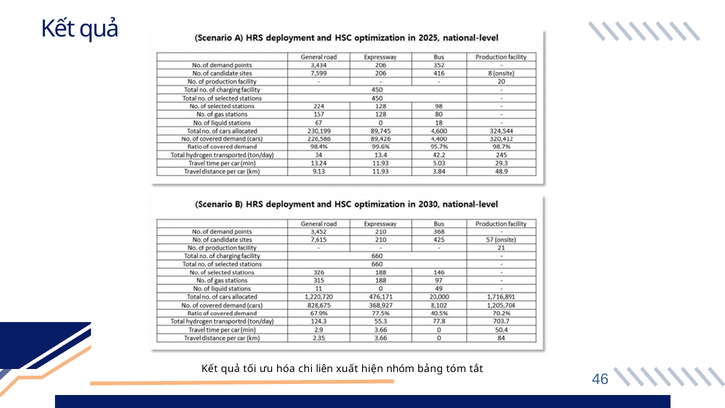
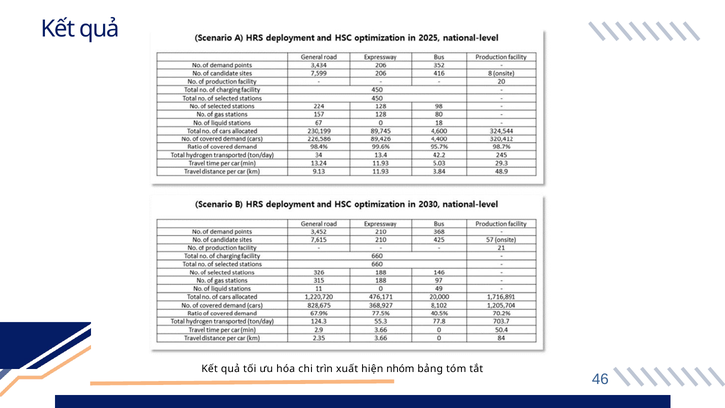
liên: liên -> trìn
